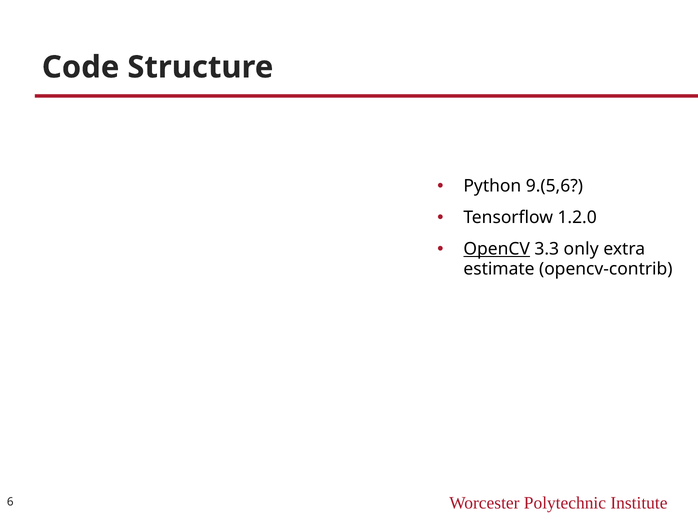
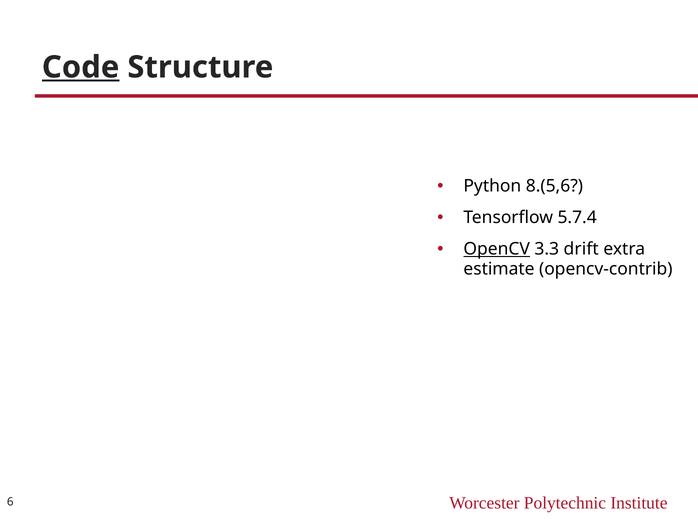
Code underline: none -> present
9.(5,6: 9.(5,6 -> 8.(5,6
1.2.0: 1.2.0 -> 5.7.4
only: only -> drift
